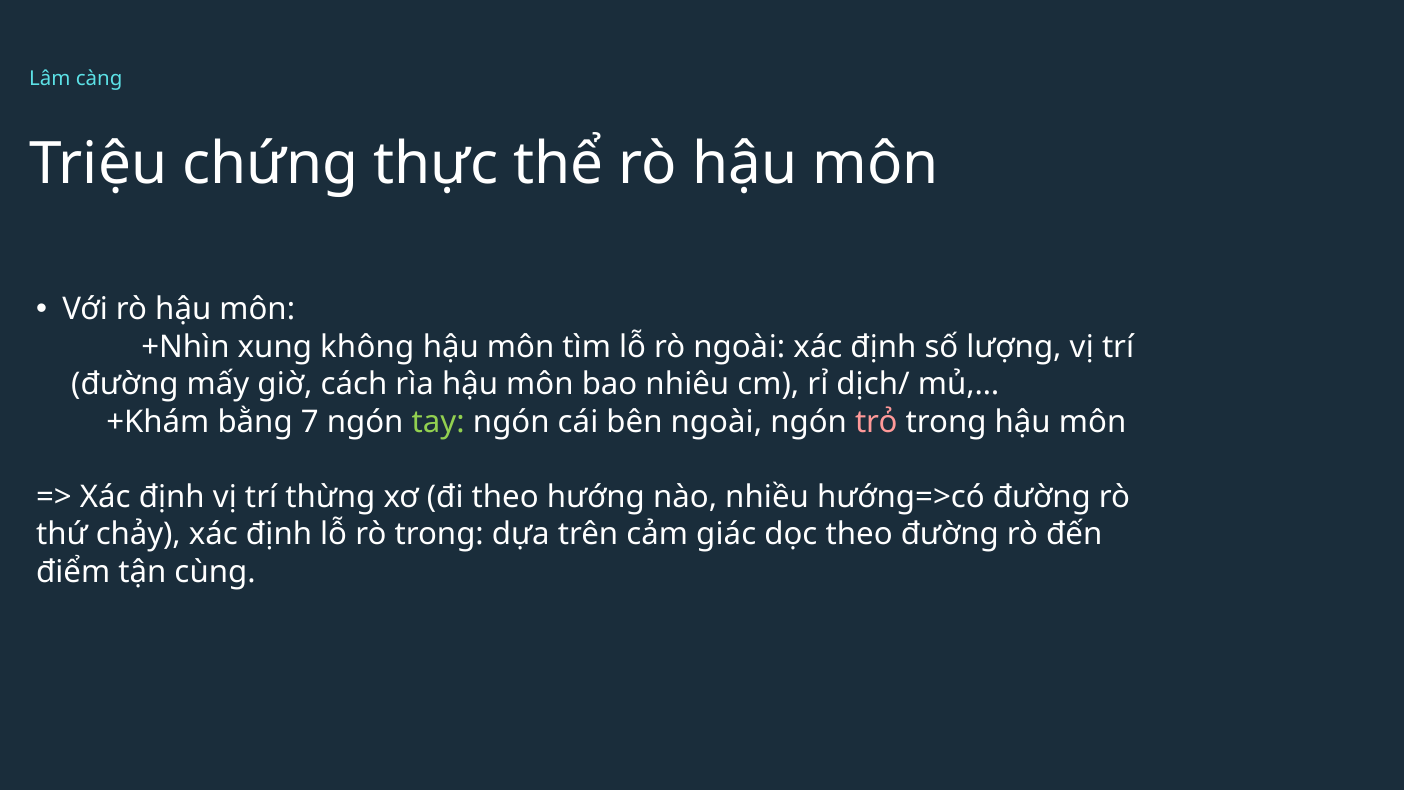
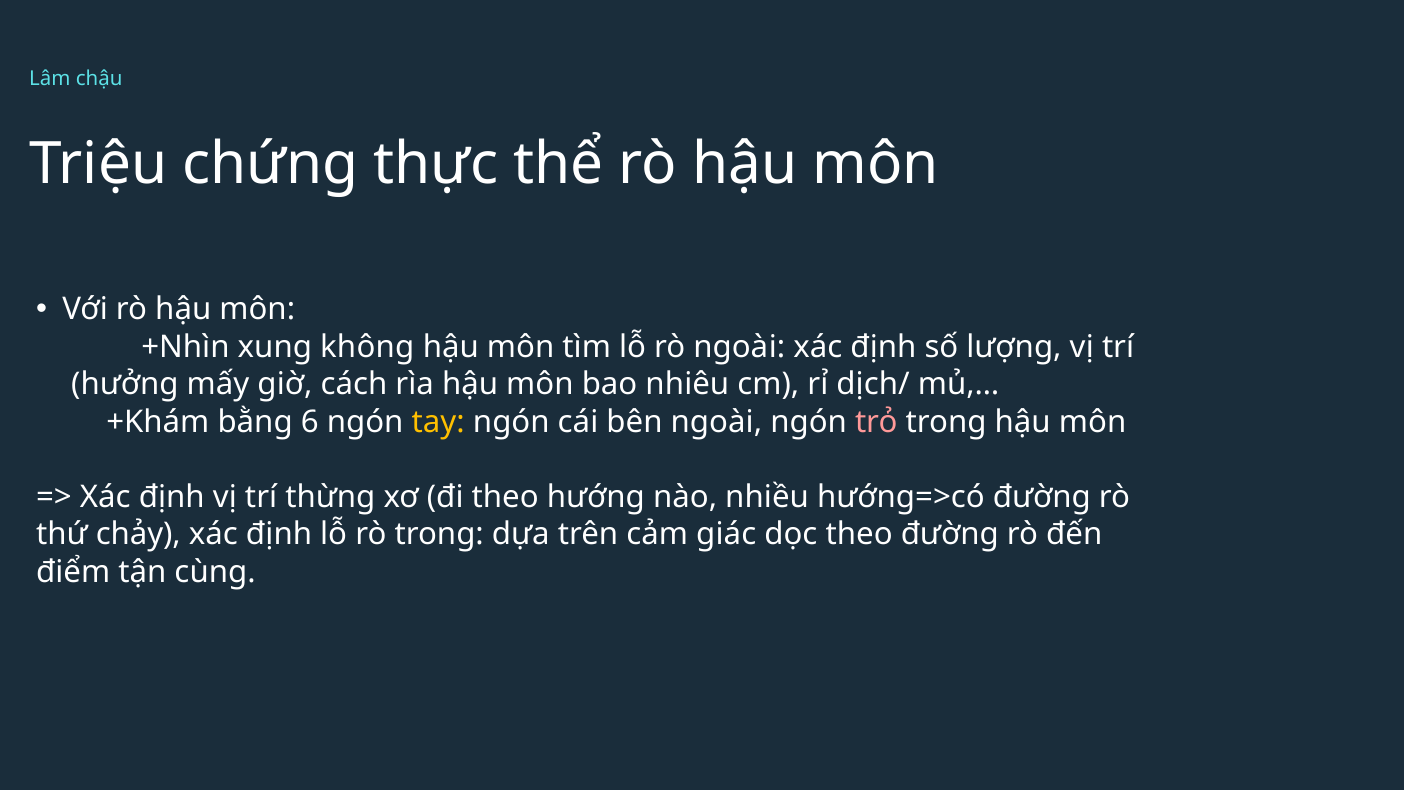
càng: càng -> chậu
đường at (125, 384): đường -> hưởng
7: 7 -> 6
tay colour: light green -> yellow
